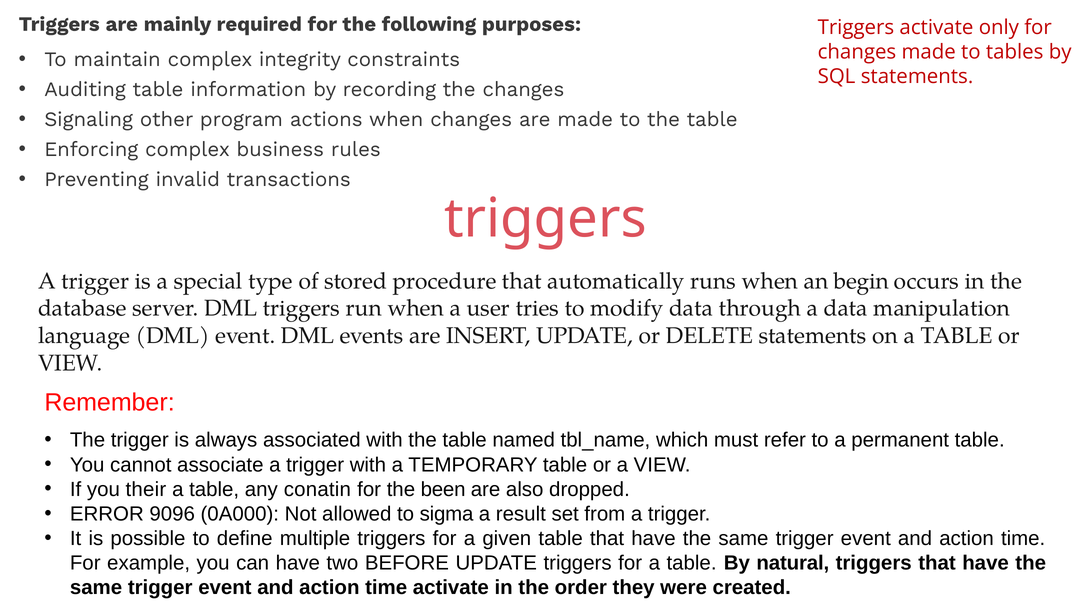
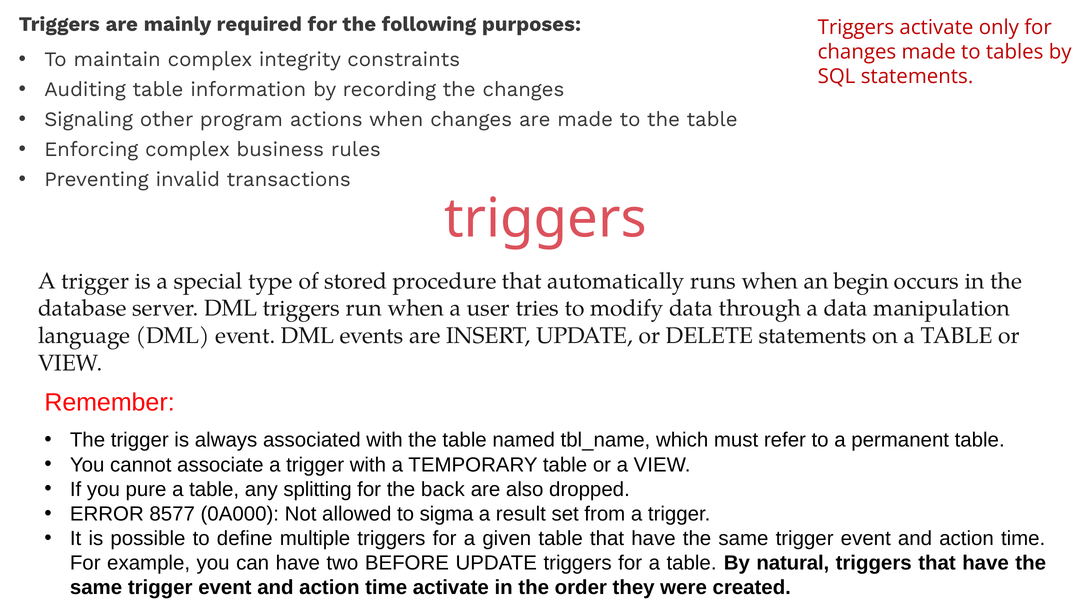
their: their -> pure
conatin: conatin -> splitting
been: been -> back
9096: 9096 -> 8577
